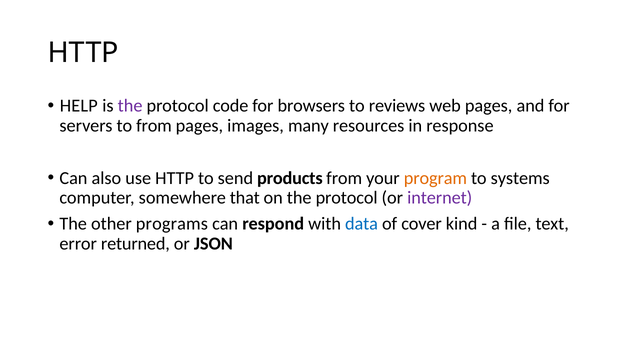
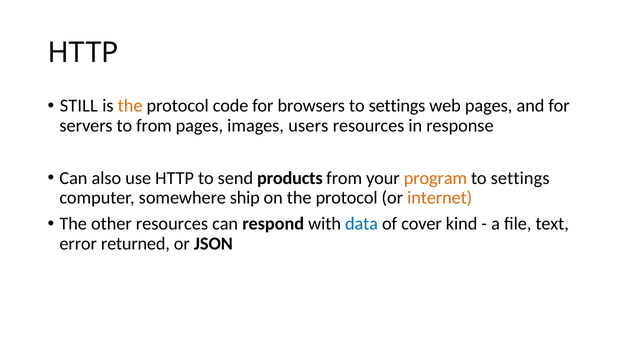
HELP: HELP -> STILL
the at (130, 106) colour: purple -> orange
browsers to reviews: reviews -> settings
many: many -> users
systems at (520, 178): systems -> settings
that: that -> ship
internet colour: purple -> orange
other programs: programs -> resources
